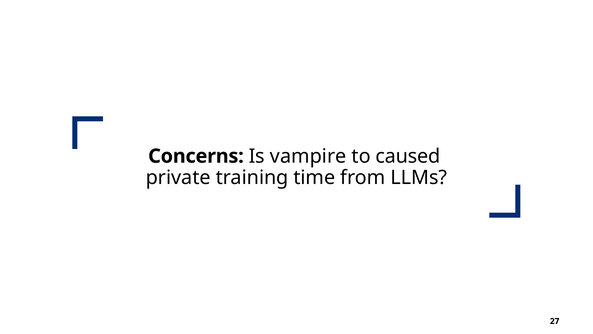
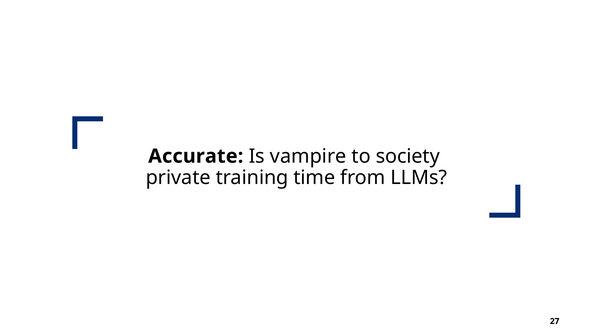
Concerns: Concerns -> Accurate
caused: caused -> society
